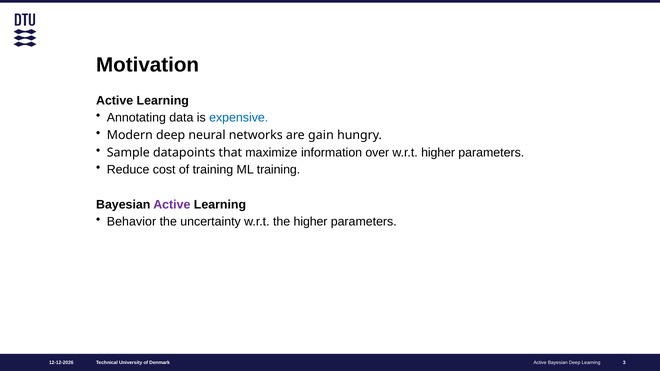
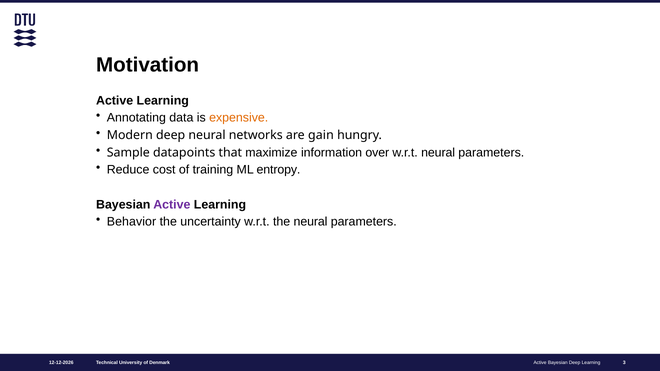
expensive colour: blue -> orange
w.r.t higher: higher -> neural
ML training: training -> entropy
the higher: higher -> neural
